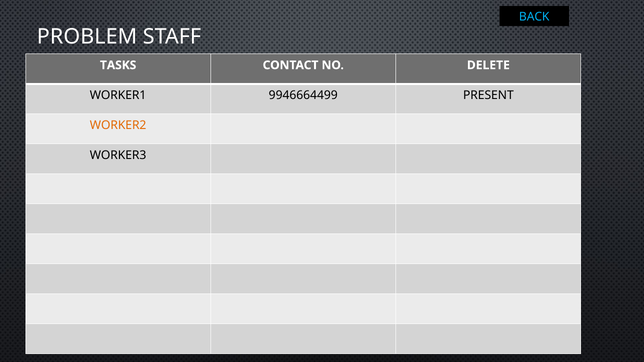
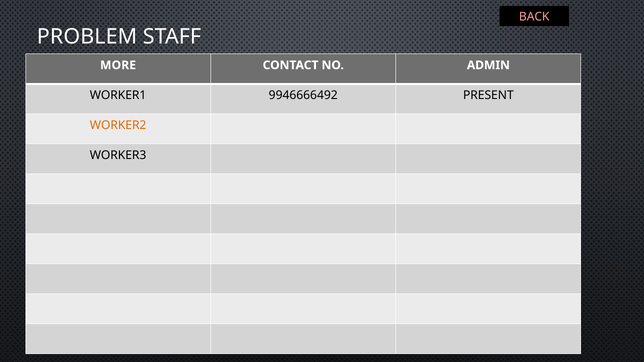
BACK colour: light blue -> pink
TASKS: TASKS -> MORE
DELETE: DELETE -> ADMIN
9946664499: 9946664499 -> 9946666492
